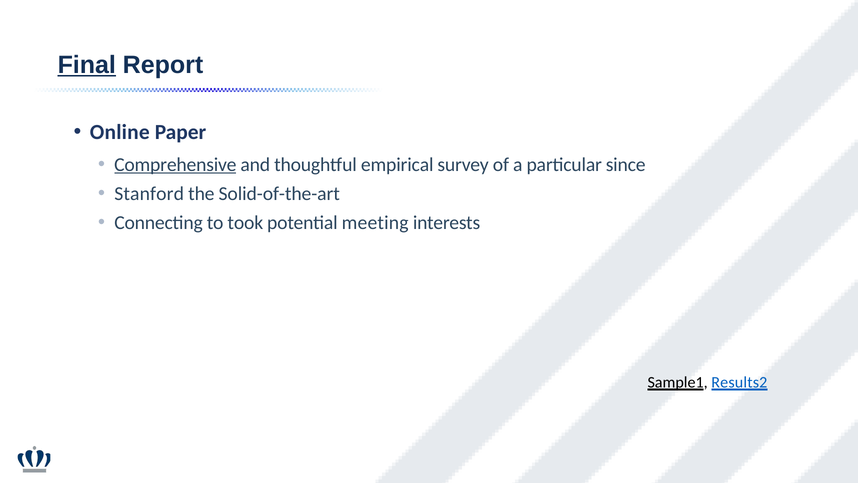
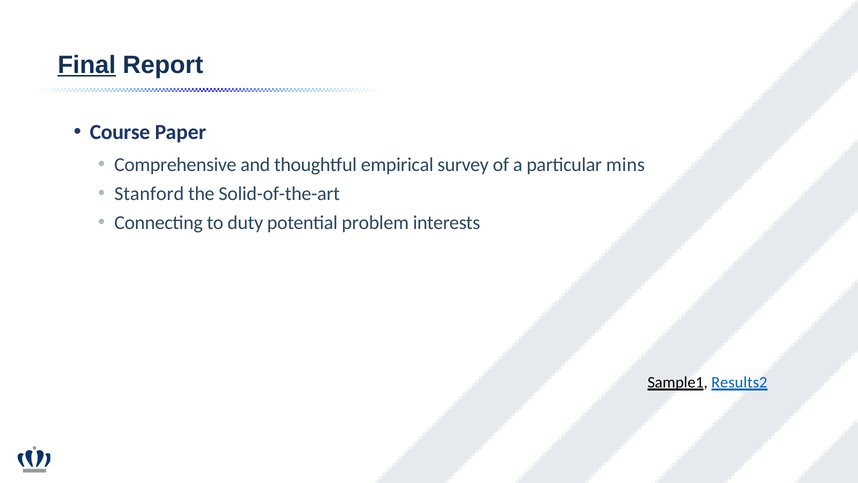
Online: Online -> Course
Comprehensive underline: present -> none
since: since -> mins
took: took -> duty
meeting: meeting -> problem
